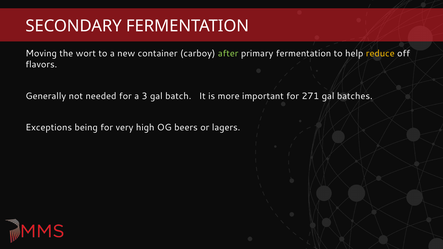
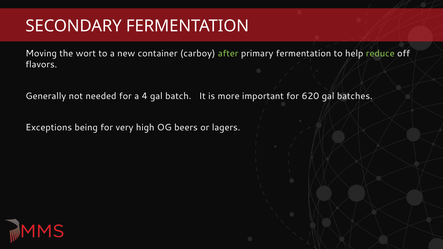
reduce colour: yellow -> light green
3: 3 -> 4
271: 271 -> 620
